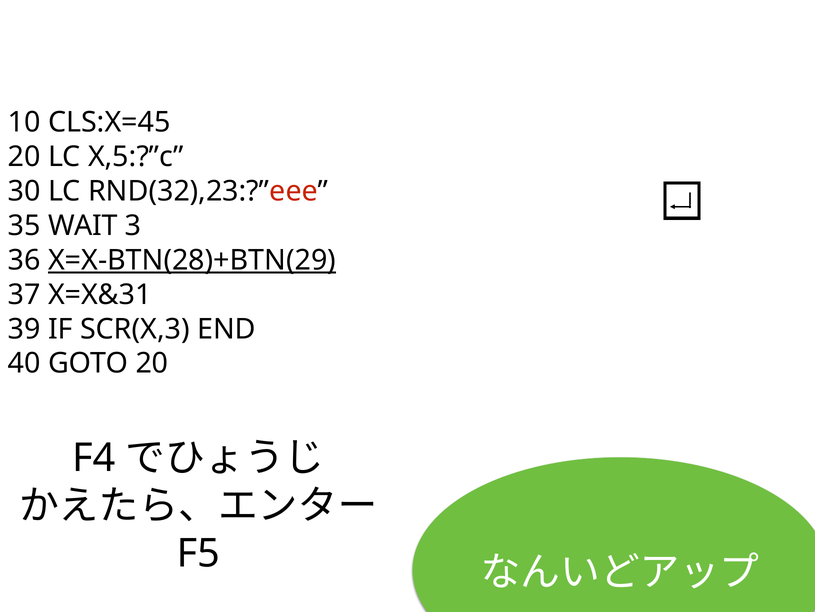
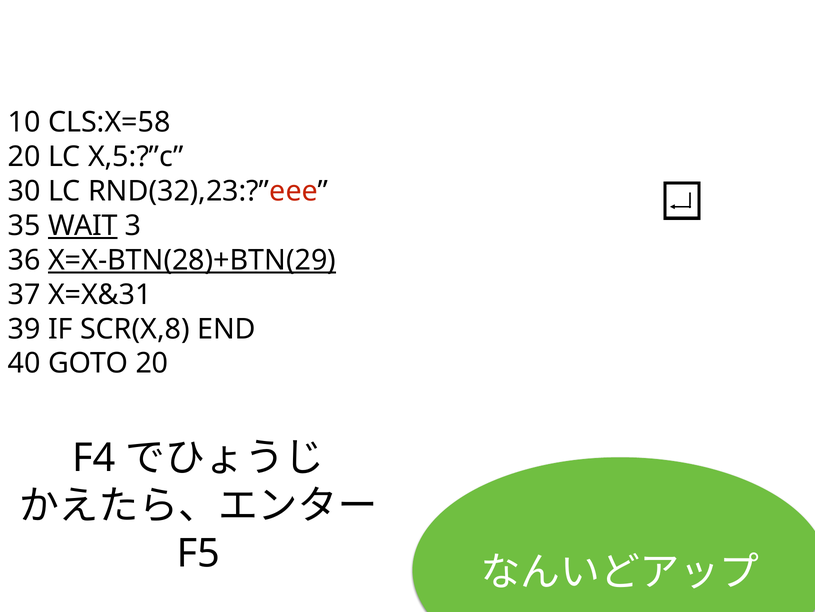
CLS:X=45: CLS:X=45 -> CLS:X=58
WAIT underline: none -> present
SCR(X,3: SCR(X,3 -> SCR(X,8
